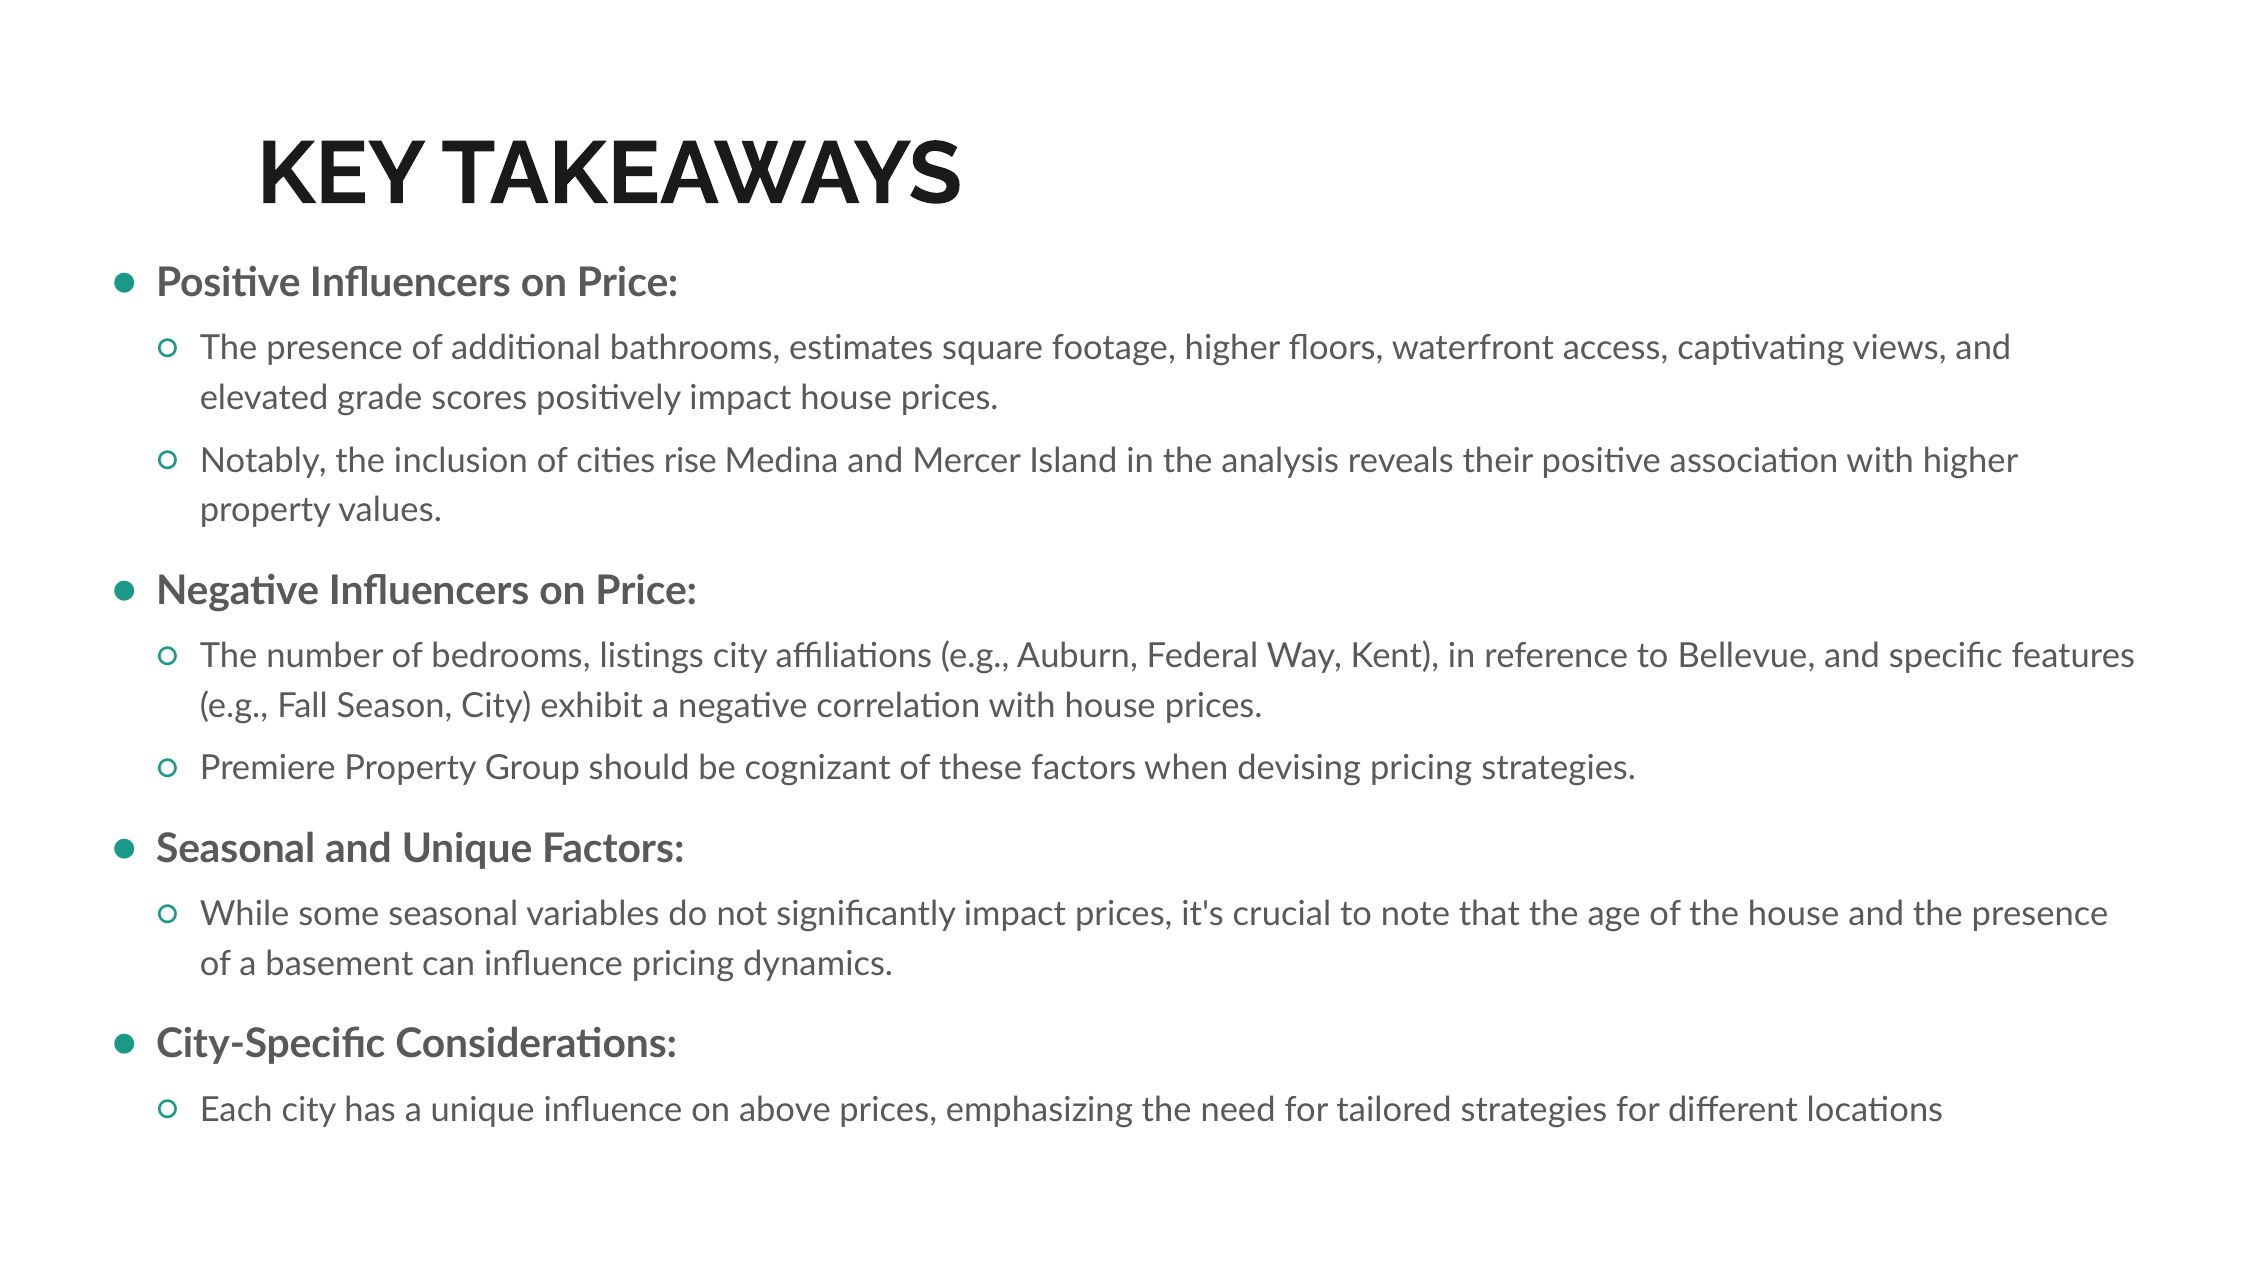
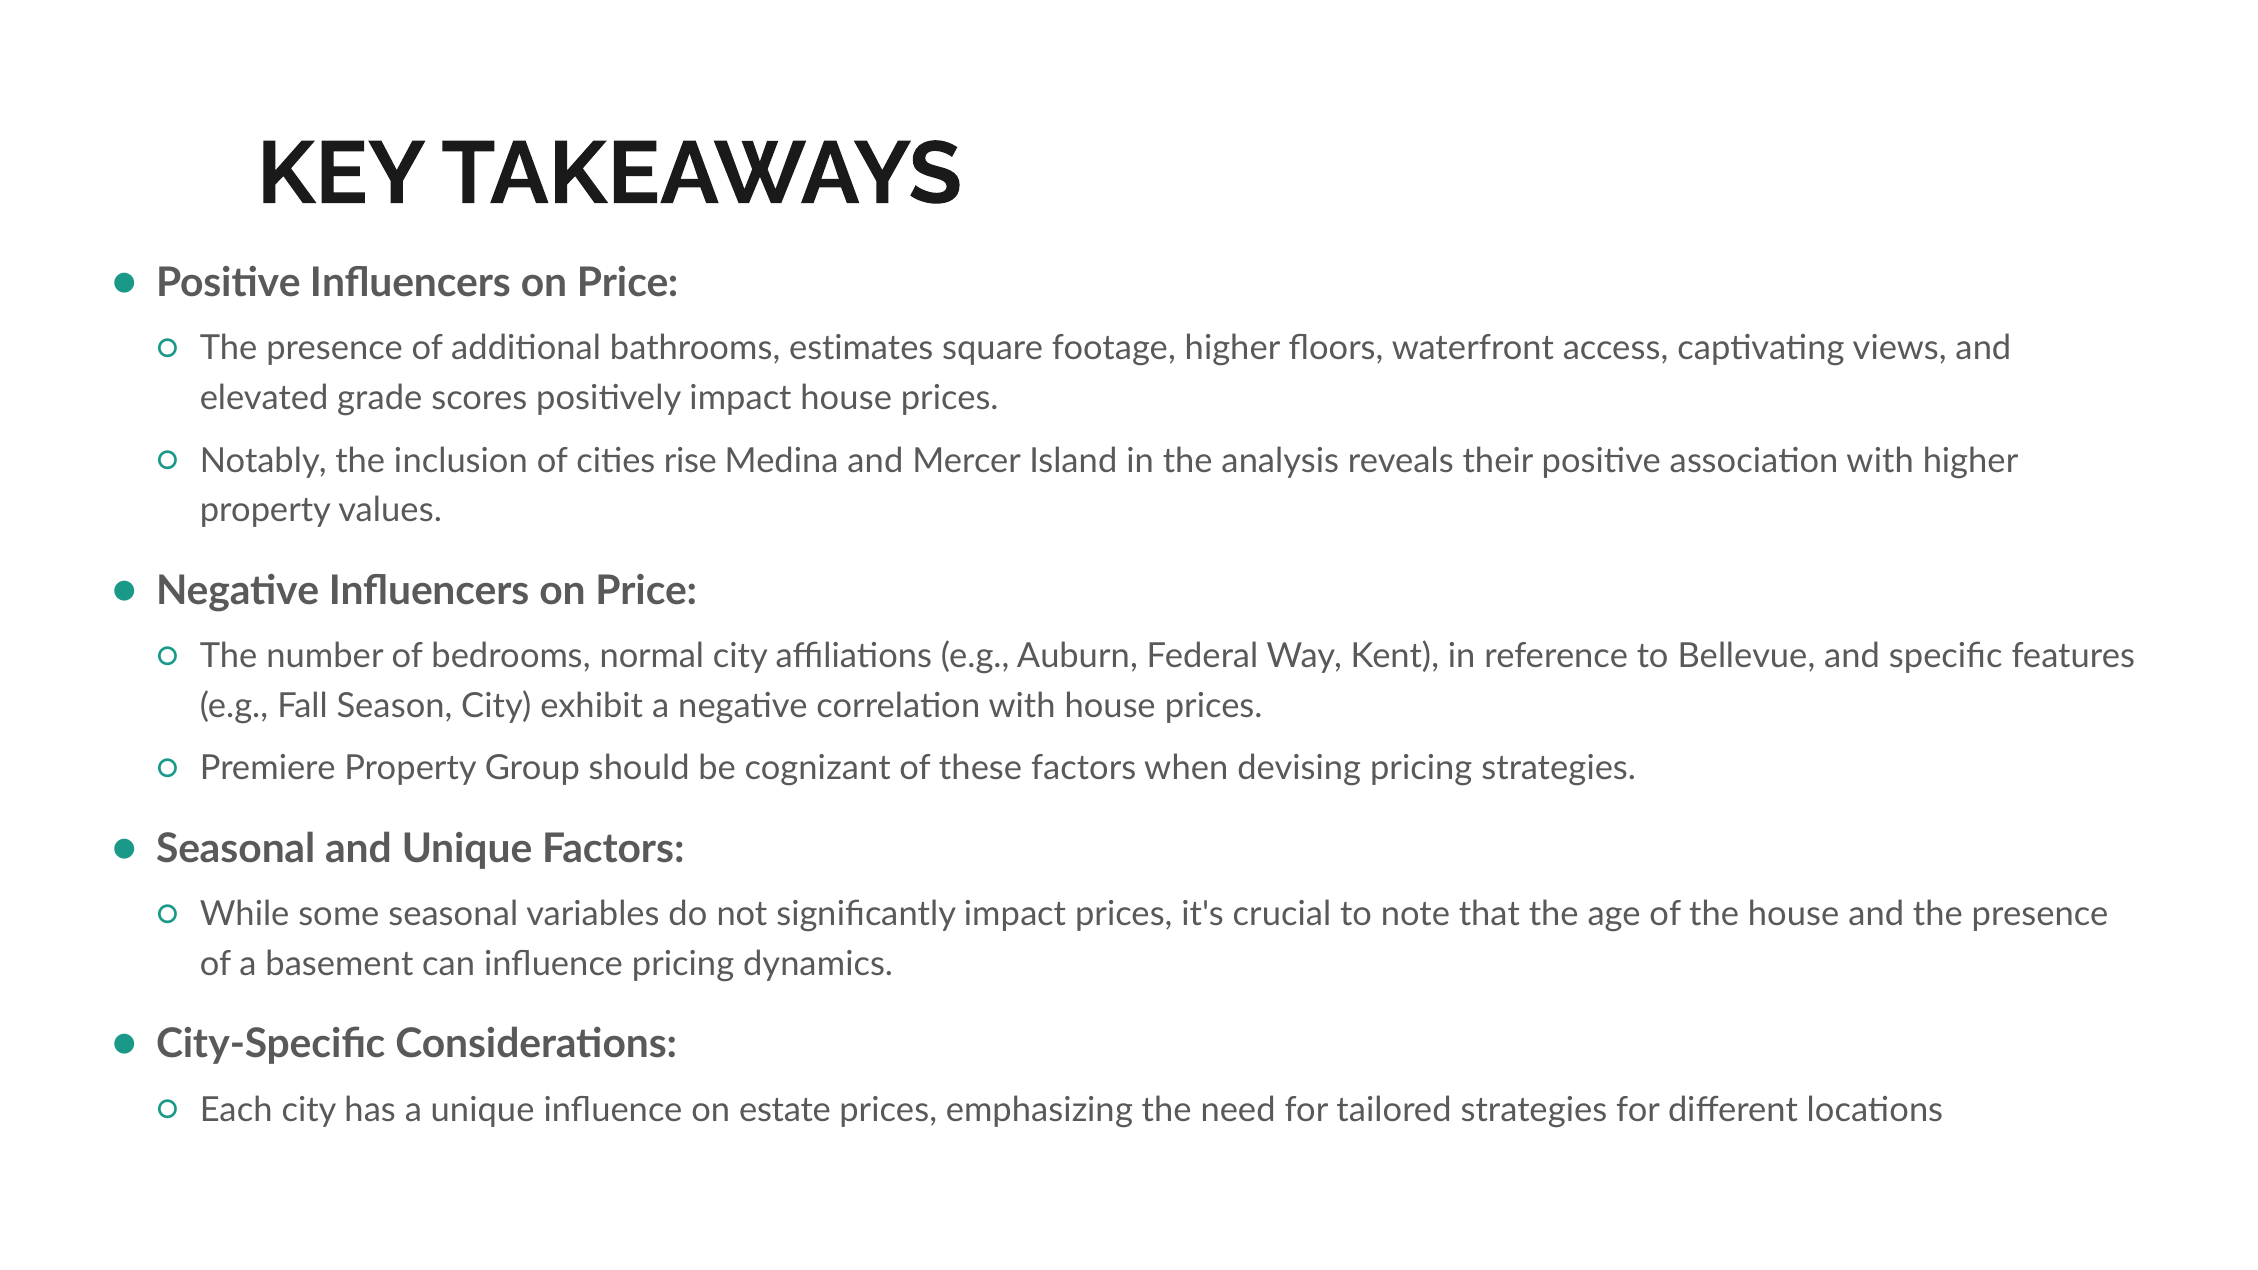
listings: listings -> normal
above: above -> estate
